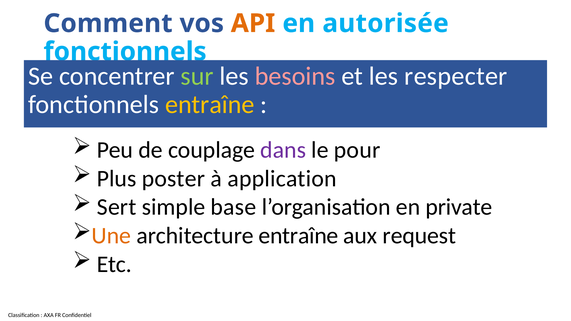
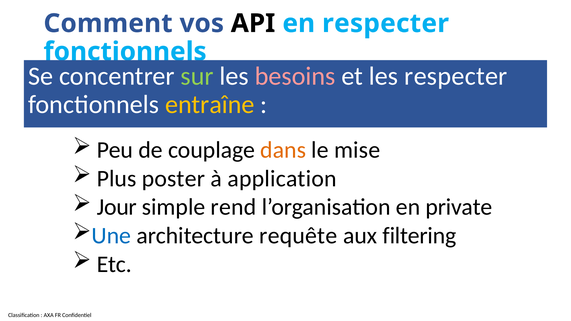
API colour: orange -> black
en autorisée: autorisée -> respecter
dans colour: purple -> orange
pour: pour -> mise
Sert: Sert -> Jour
base: base -> rend
Une colour: orange -> blue
architecture entraîne: entraîne -> requête
request: request -> filtering
